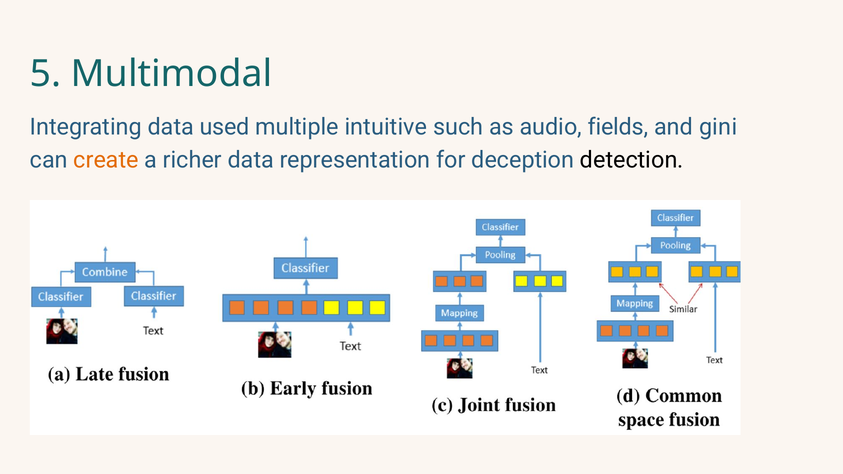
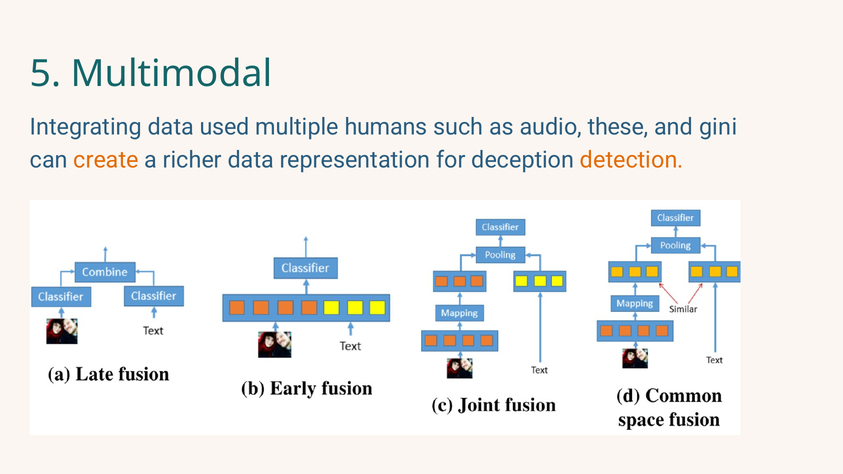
intuitive: intuitive -> humans
fields: fields -> these
detection colour: black -> orange
